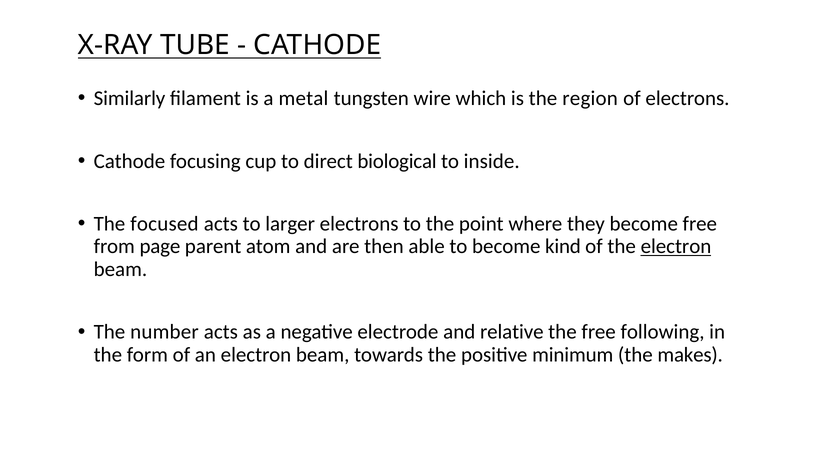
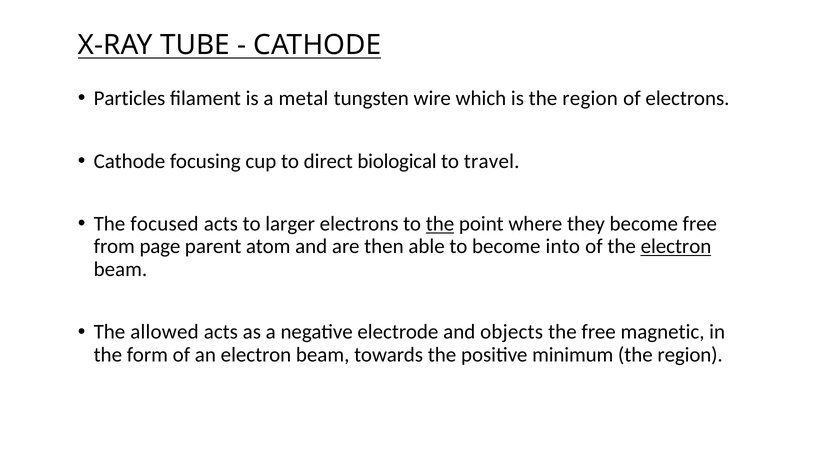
Similarly: Similarly -> Particles
inside: inside -> travel
the at (440, 224) underline: none -> present
kind: kind -> into
number: number -> allowed
relative: relative -> objects
following: following -> magnetic
makes at (690, 355): makes -> region
